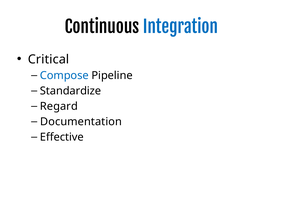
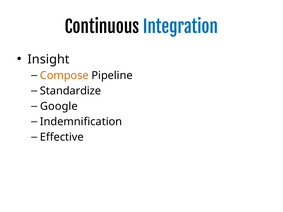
Critical: Critical -> Insight
Compose colour: blue -> orange
Regard: Regard -> Google
Documentation: Documentation -> Indemnification
